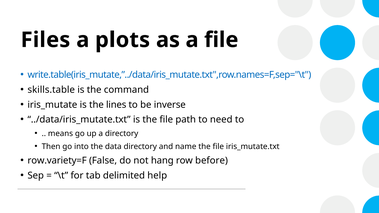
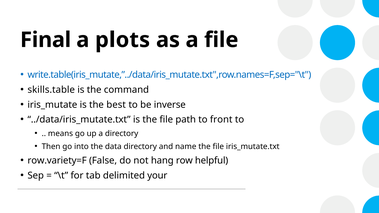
Files: Files -> Final
lines: lines -> best
need: need -> front
before: before -> helpful
help: help -> your
